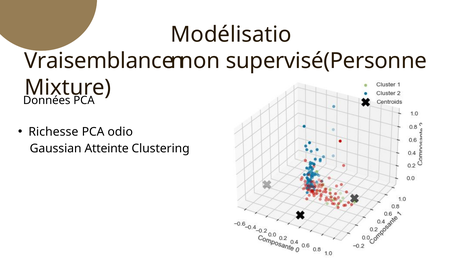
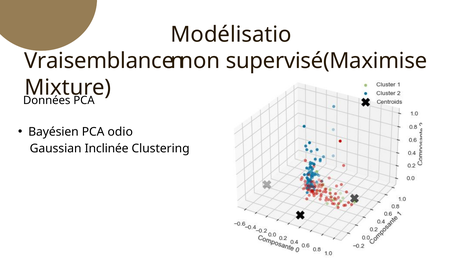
supervisé(Personne: supervisé(Personne -> supervisé(Maximise
Richesse: Richesse -> Bayésien
Atteinte: Atteinte -> Inclinée
